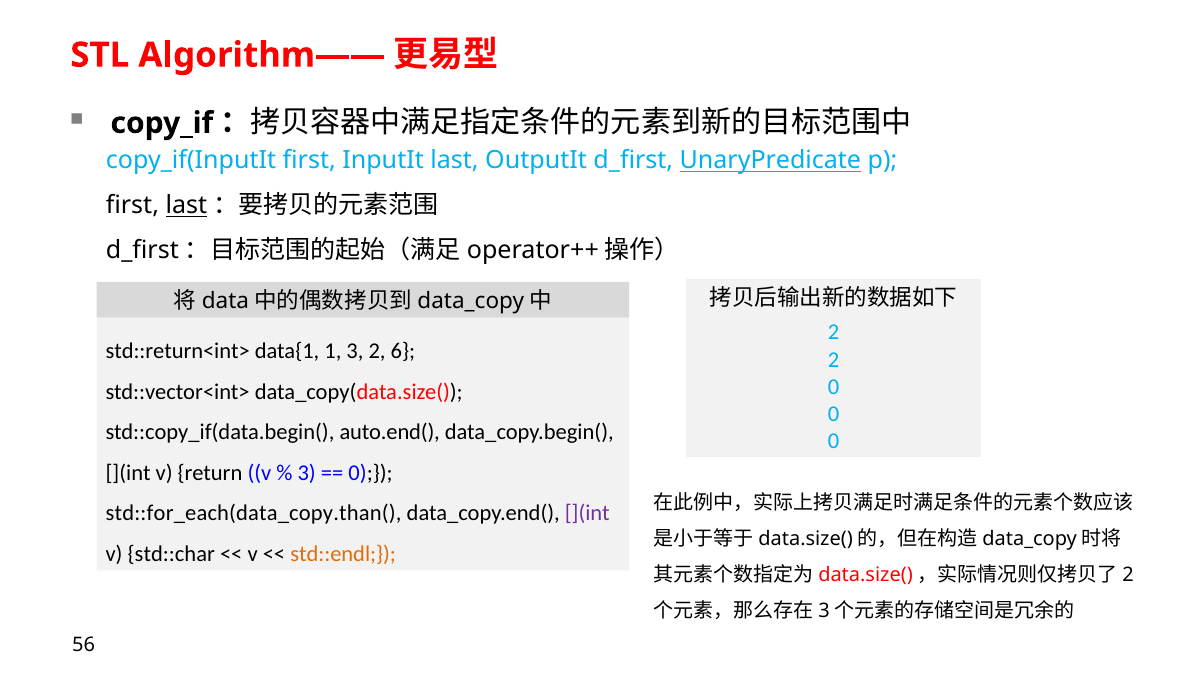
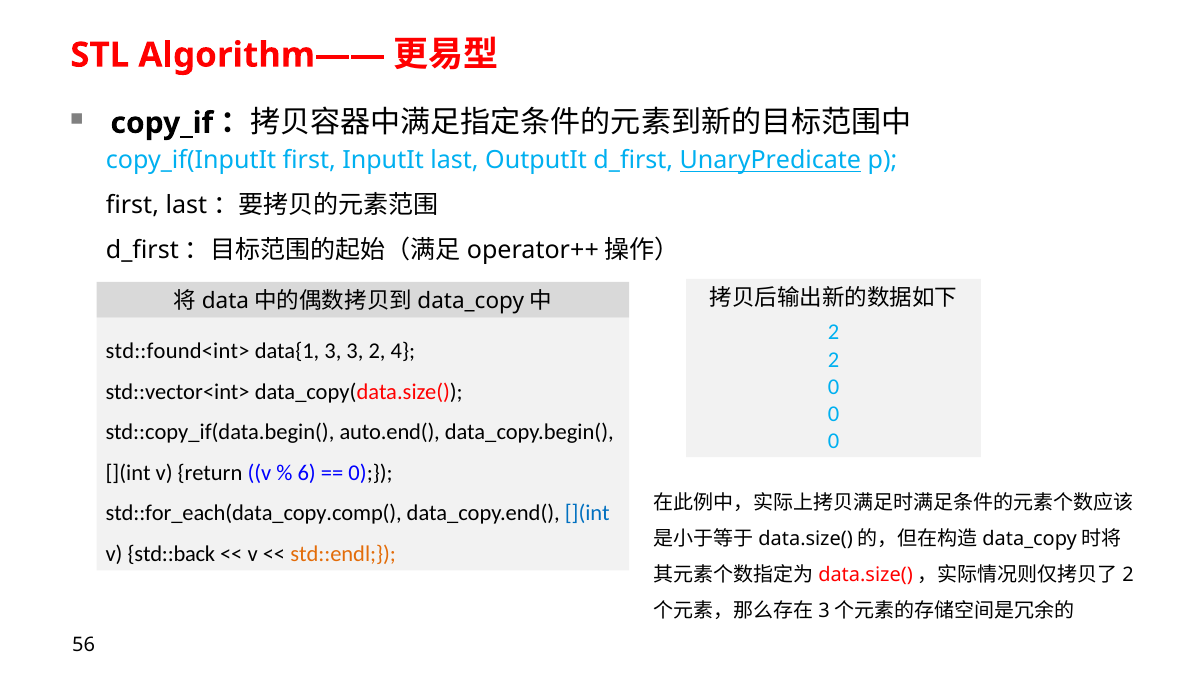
last at (186, 206) underline: present -> none
std::return<int>: std::return<int> -> std::found<int>
data{1 1: 1 -> 3
6: 6 -> 4
3 at (307, 473): 3 -> 6
std::for_each(data_copy.than(: std::for_each(data_copy.than( -> std::for_each(data_copy.comp(
](int at (587, 514) colour: purple -> blue
std::char: std::char -> std::back
